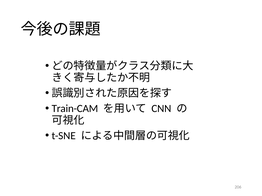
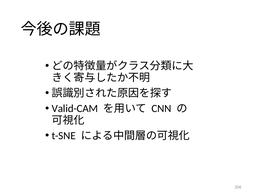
Train-CAM: Train-CAM -> Valid-CAM
